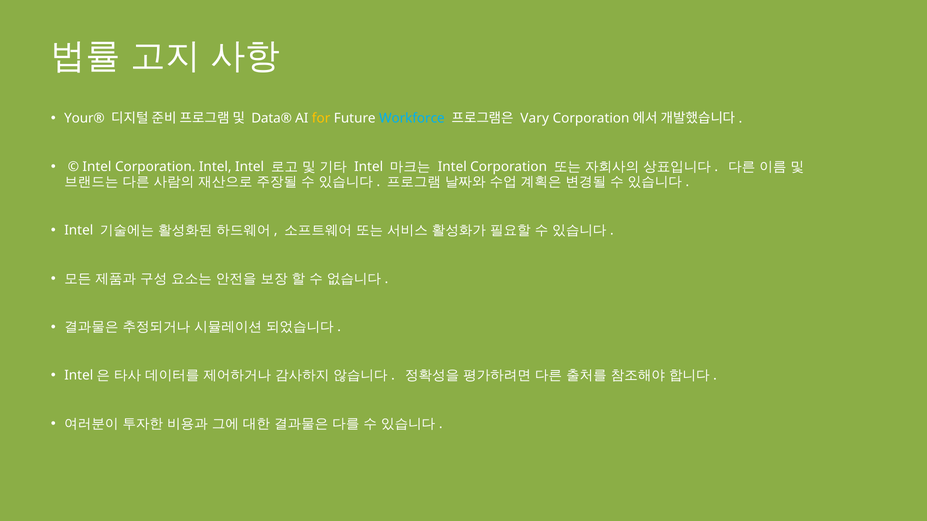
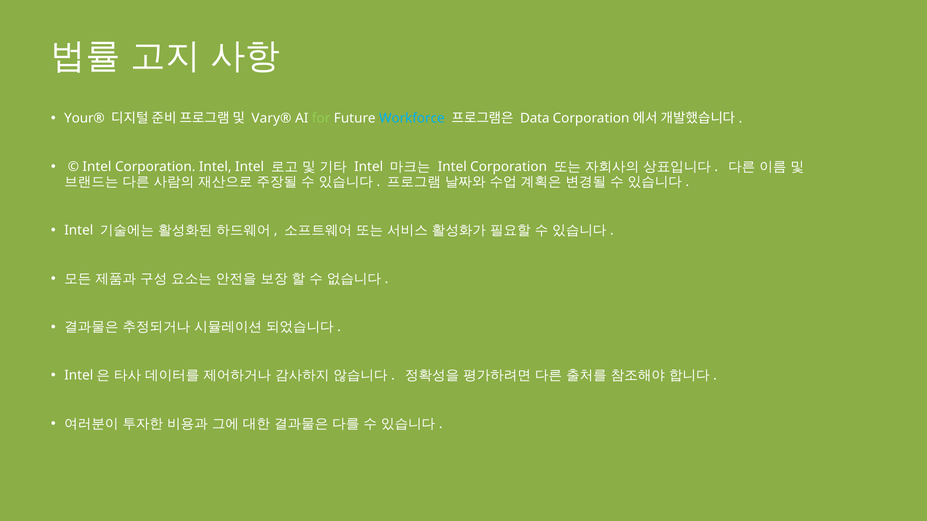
Data®: Data® -> Vary®
for at (321, 119) colour: yellow -> light green
Vary at (535, 119): Vary -> Data
